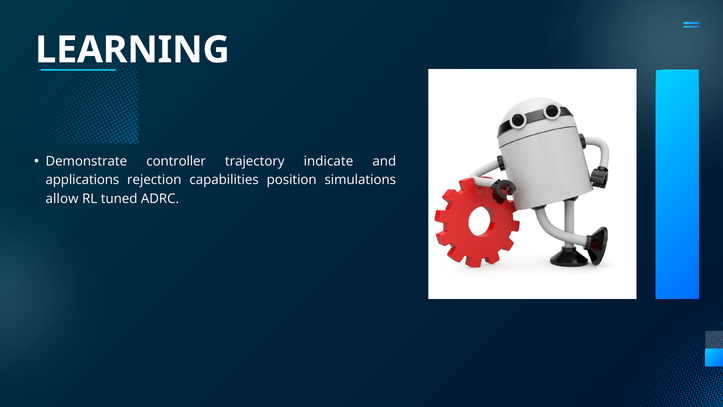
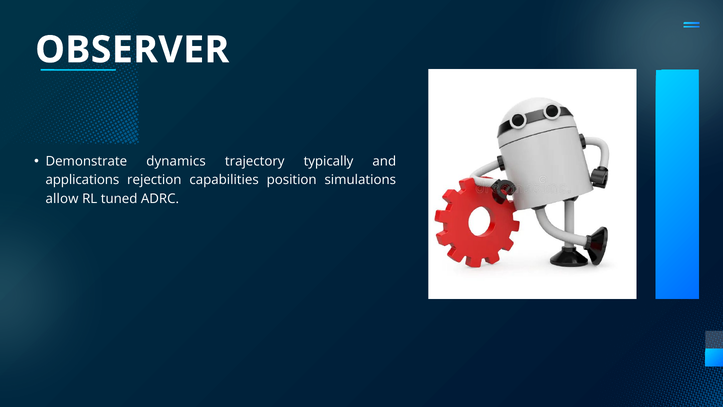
LEARNING: LEARNING -> OBSERVER
controller: controller -> dynamics
indicate: indicate -> typically
